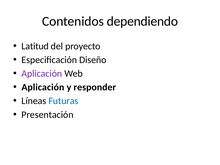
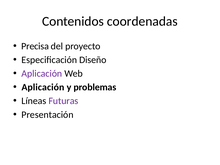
dependiendo: dependiendo -> coordenadas
Latitud: Latitud -> Precisa
responder: responder -> problemas
Futuras colour: blue -> purple
